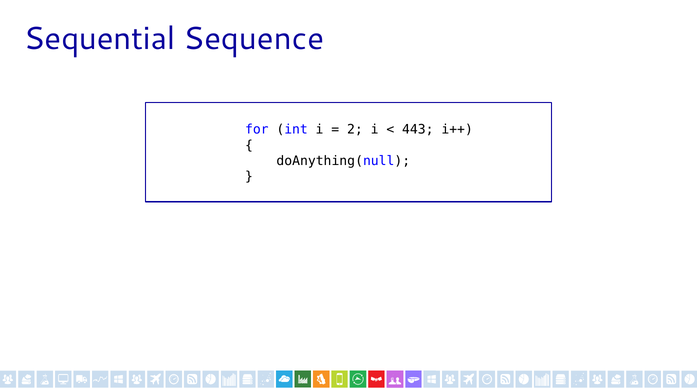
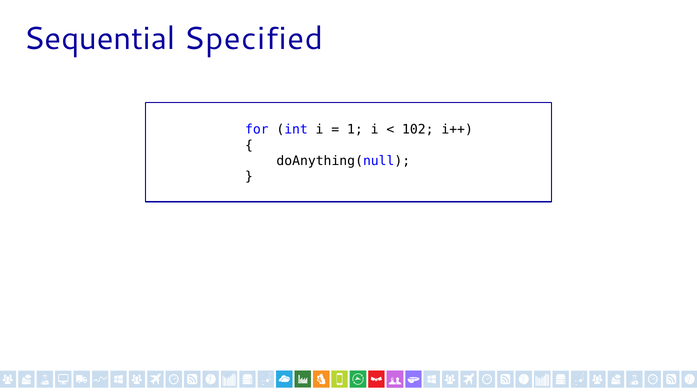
Sequence: Sequence -> Specified
2: 2 -> 1
443: 443 -> 102
